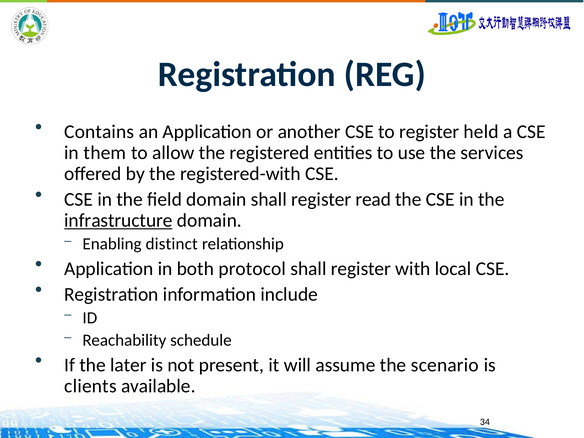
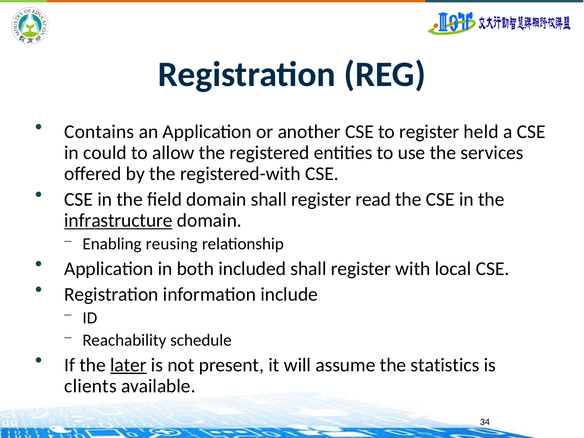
them: them -> could
distinct: distinct -> reusing
protocol: protocol -> included
later underline: none -> present
scenario: scenario -> statistics
